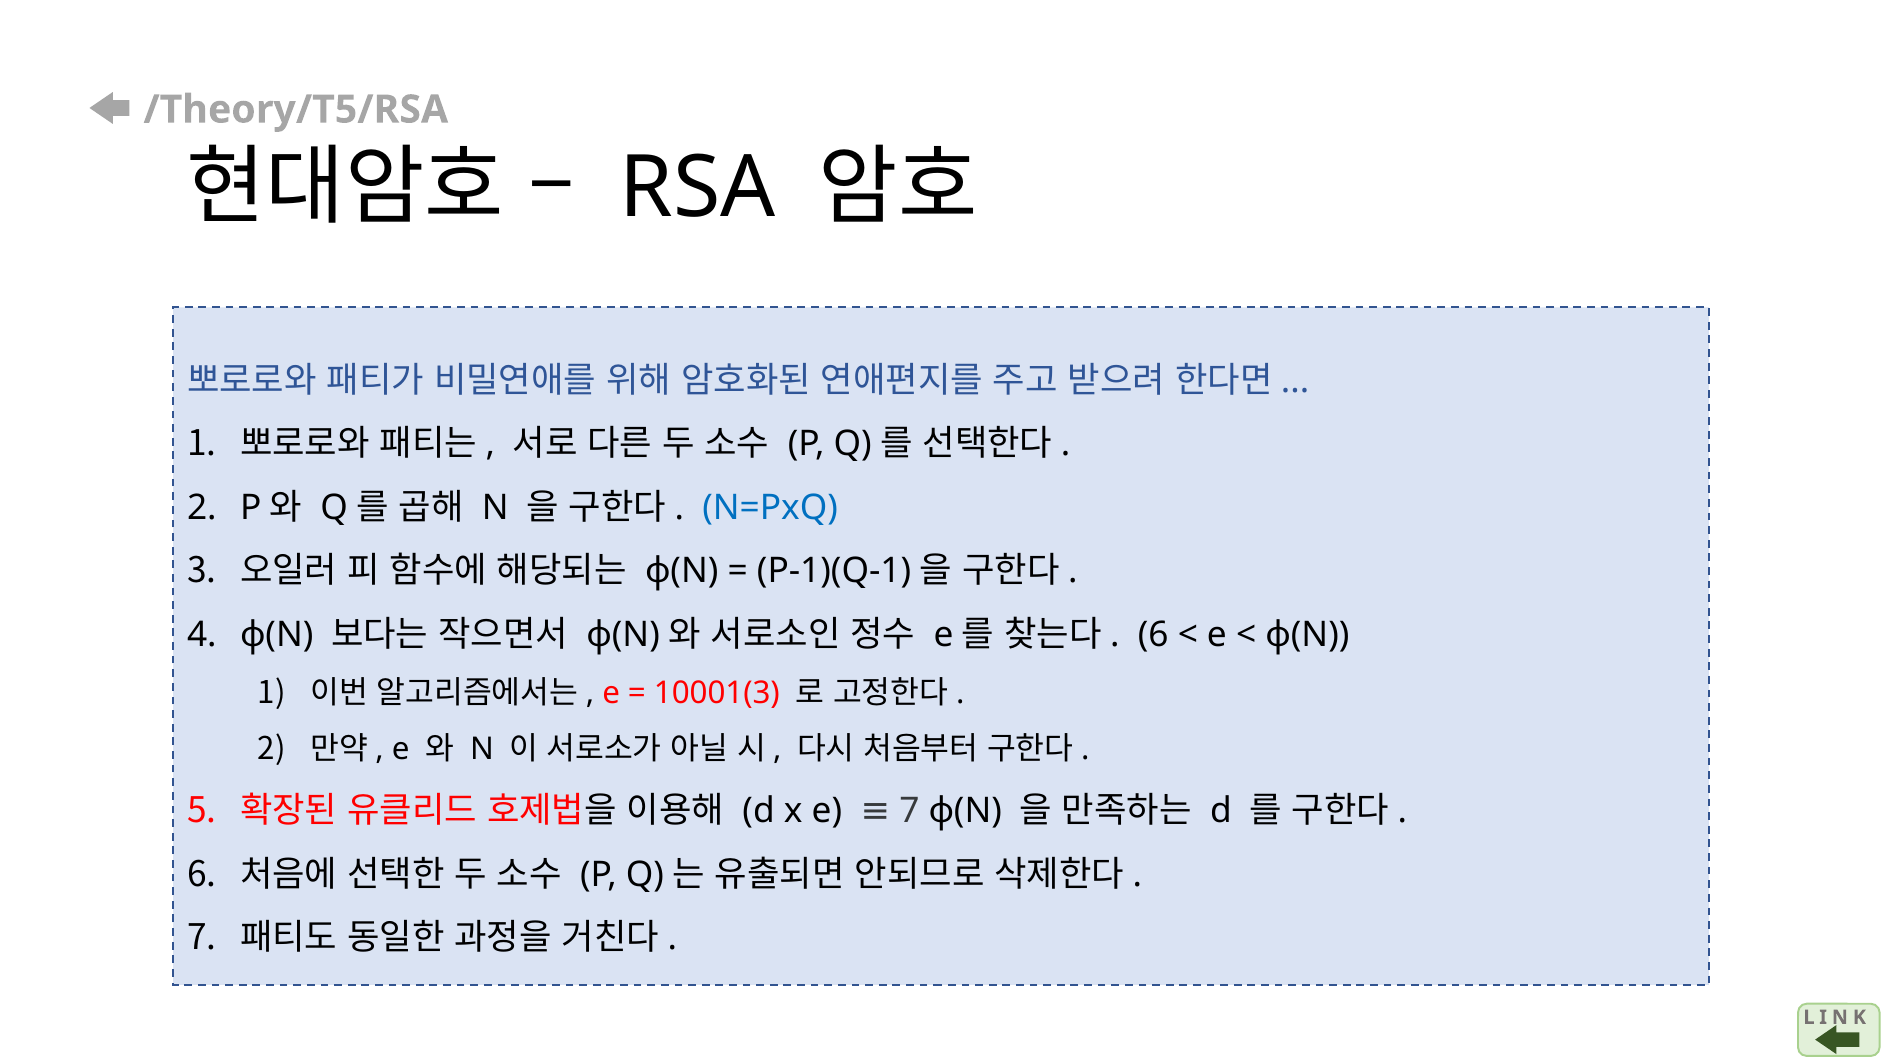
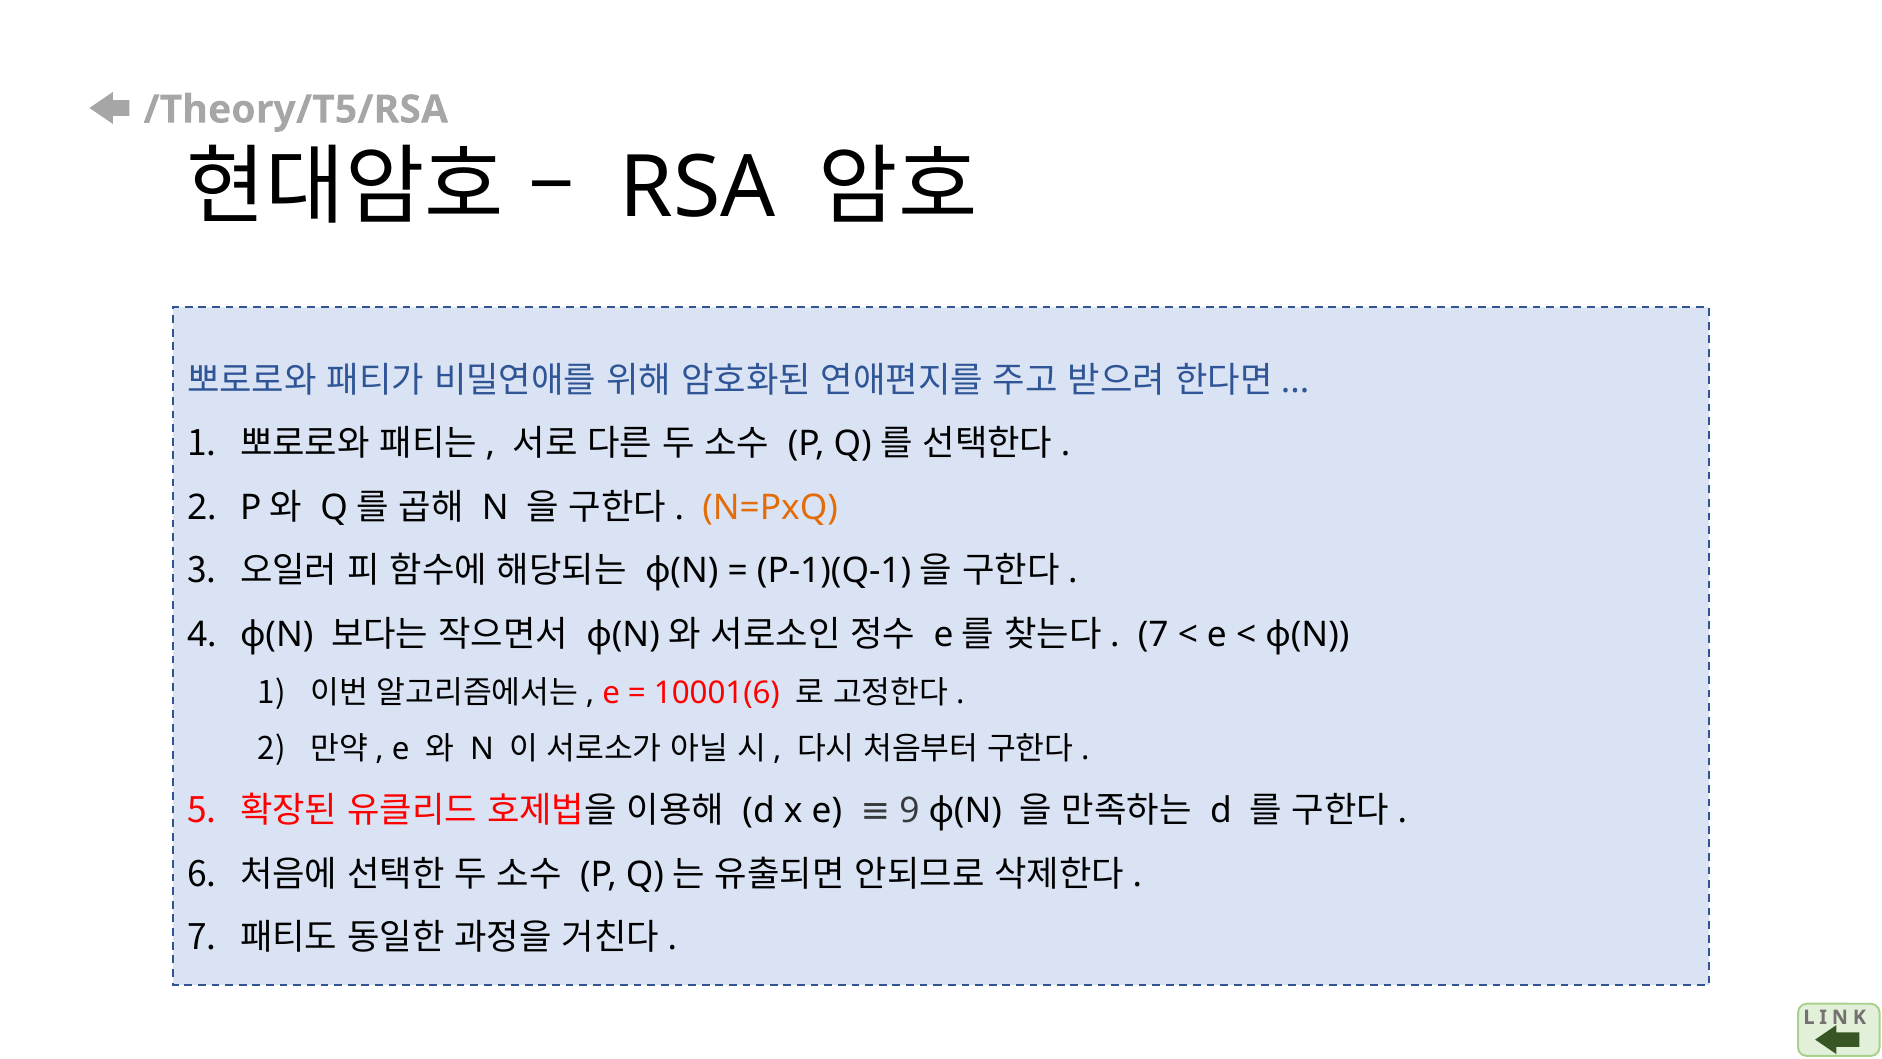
N=PxQ colour: blue -> orange
6 at (1153, 634): 6 -> 7
10001(3: 10001(3 -> 10001(6
e 7: 7 -> 9
